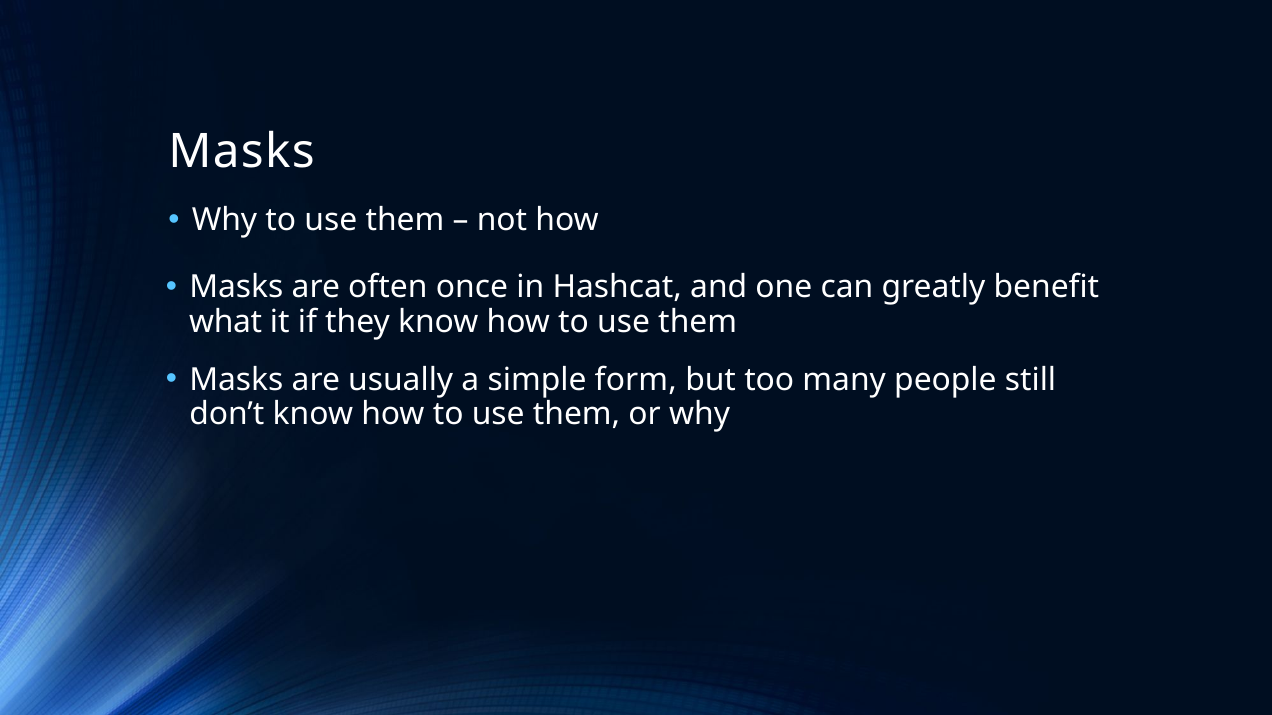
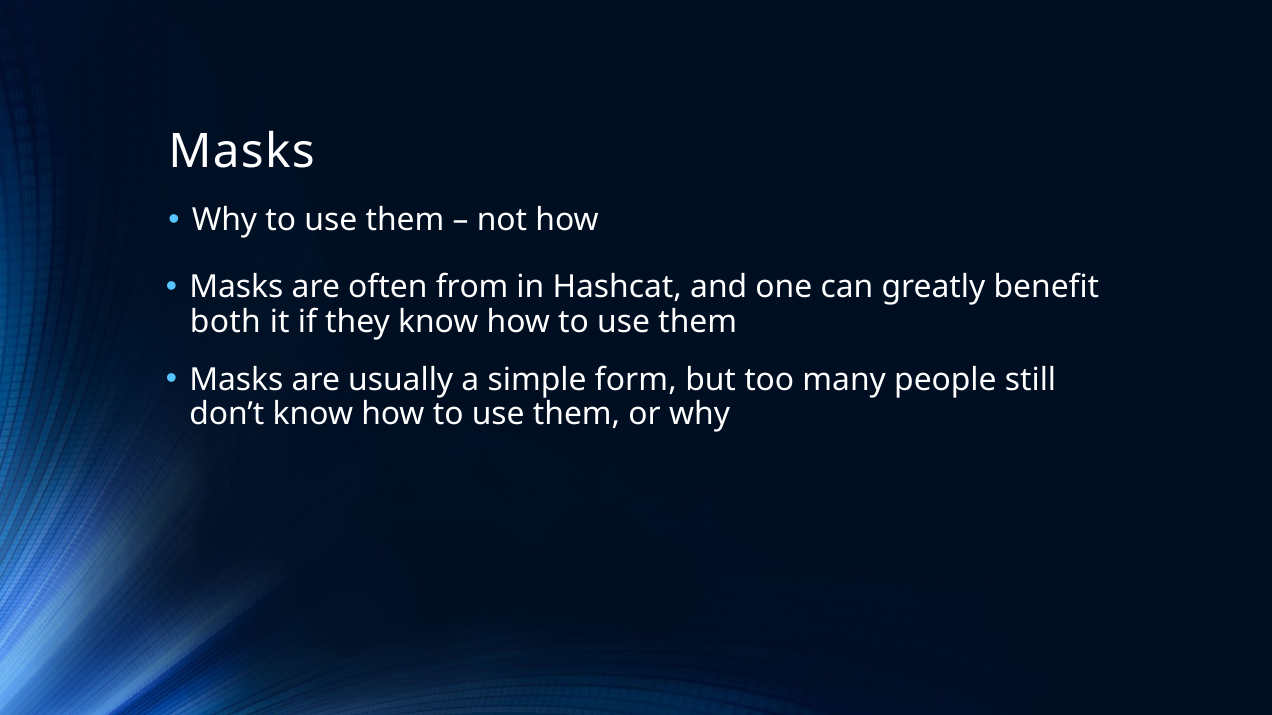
once: once -> from
what: what -> both
